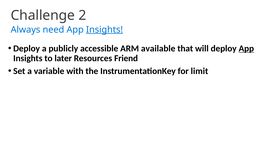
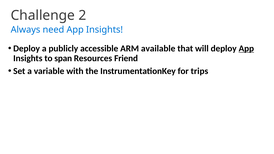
Insights at (104, 30) underline: present -> none
later: later -> span
limit: limit -> trips
